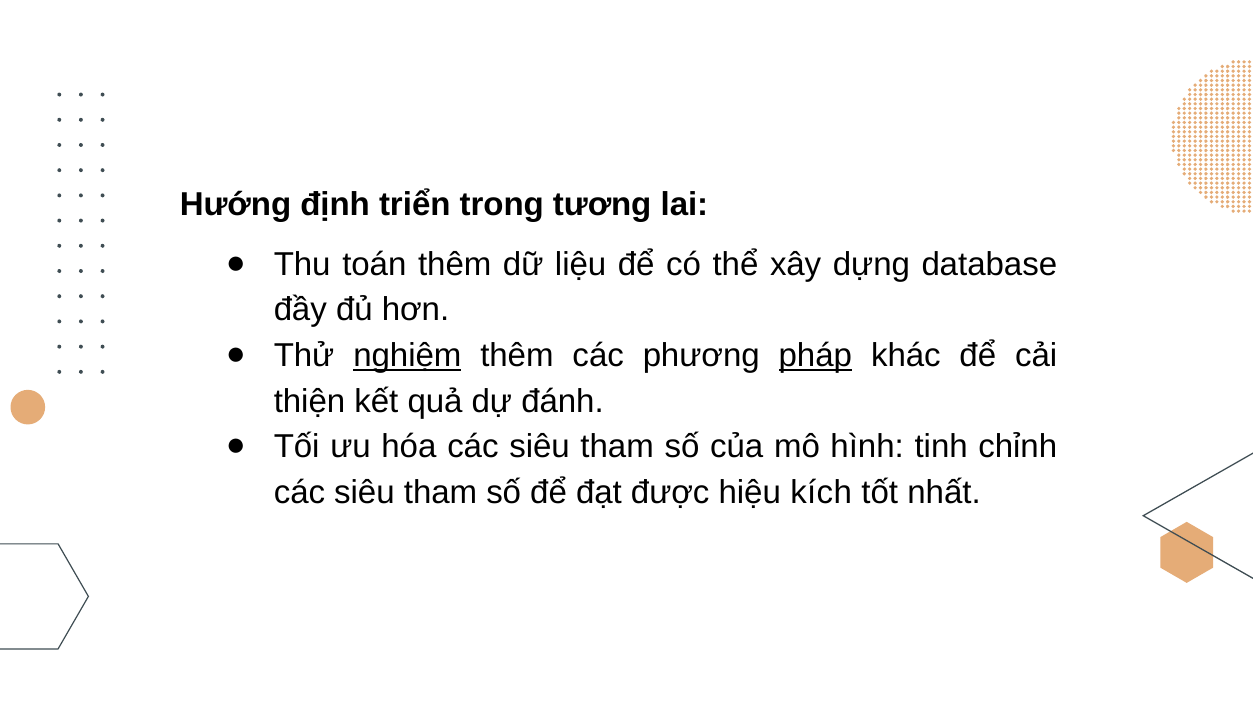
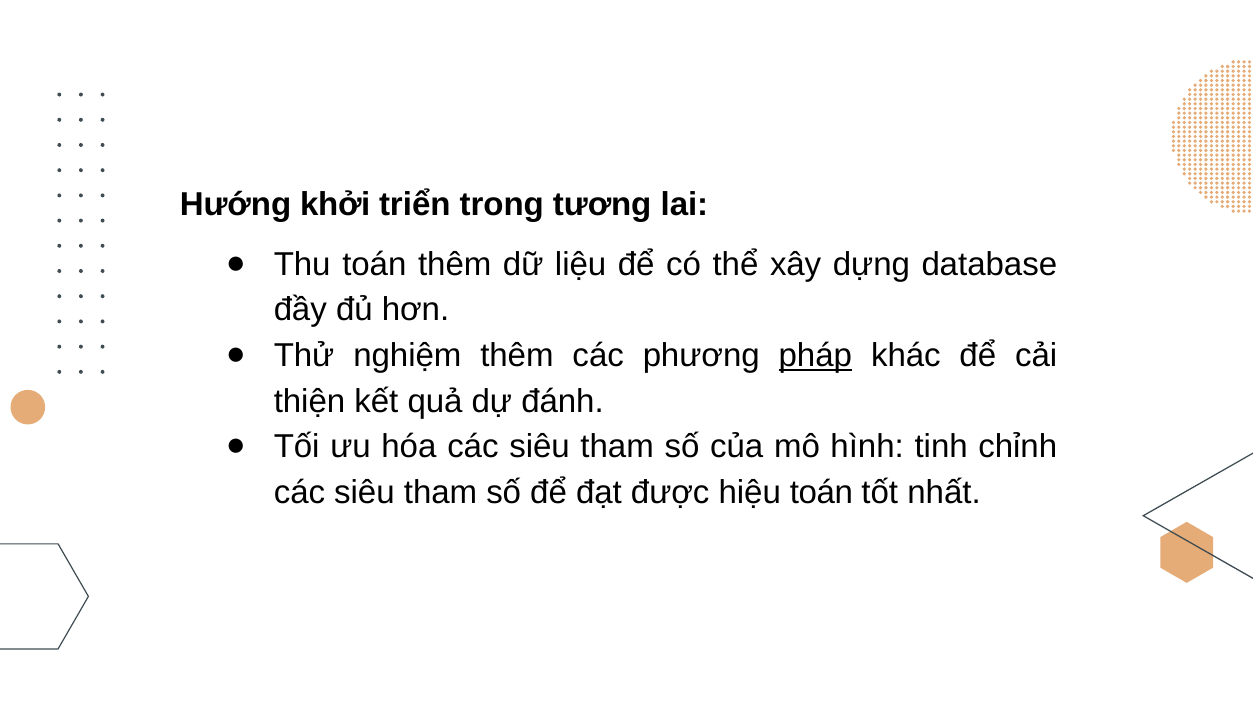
định: định -> khởi
nghiệm underline: present -> none
hiệu kích: kích -> toán
